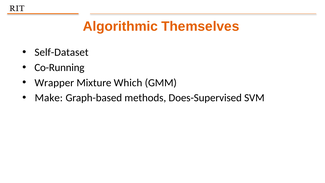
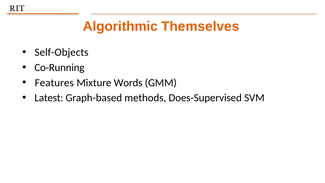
Self-Dataset: Self-Dataset -> Self-Objects
Wrapper: Wrapper -> Features
Which: Which -> Words
Make: Make -> Latest
